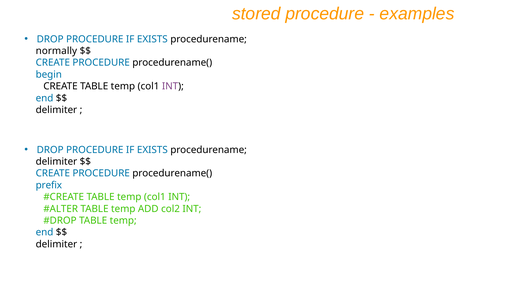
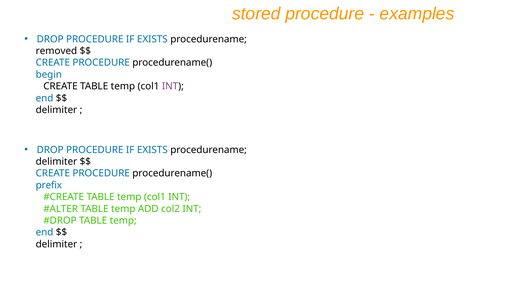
normally: normally -> removed
